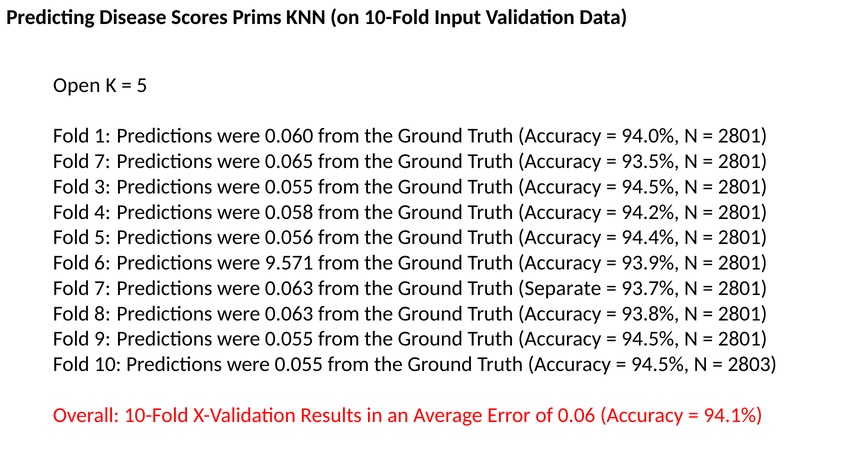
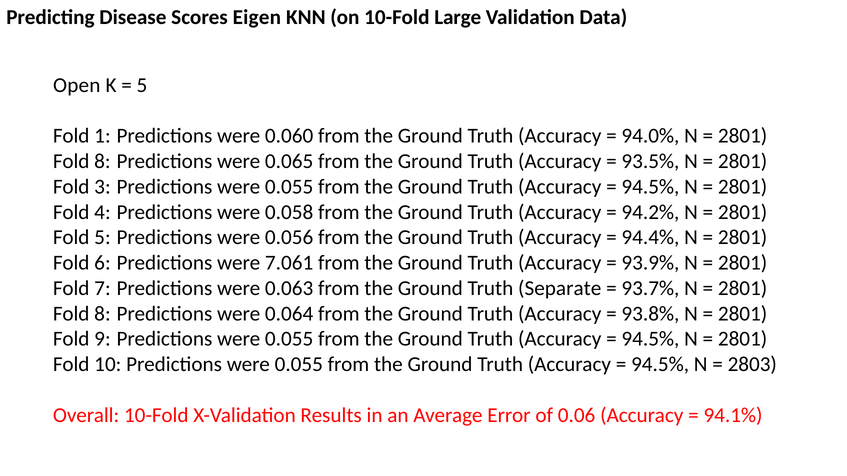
Prims: Prims -> Eigen
Input: Input -> Large
7 at (102, 161): 7 -> 8
9.571: 9.571 -> 7.061
8 Predictions were 0.063: 0.063 -> 0.064
